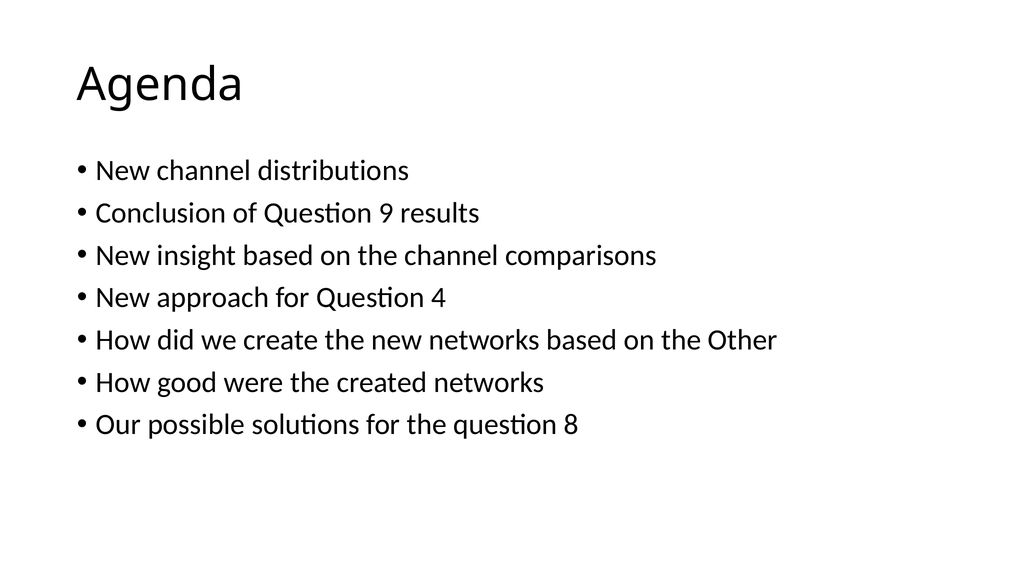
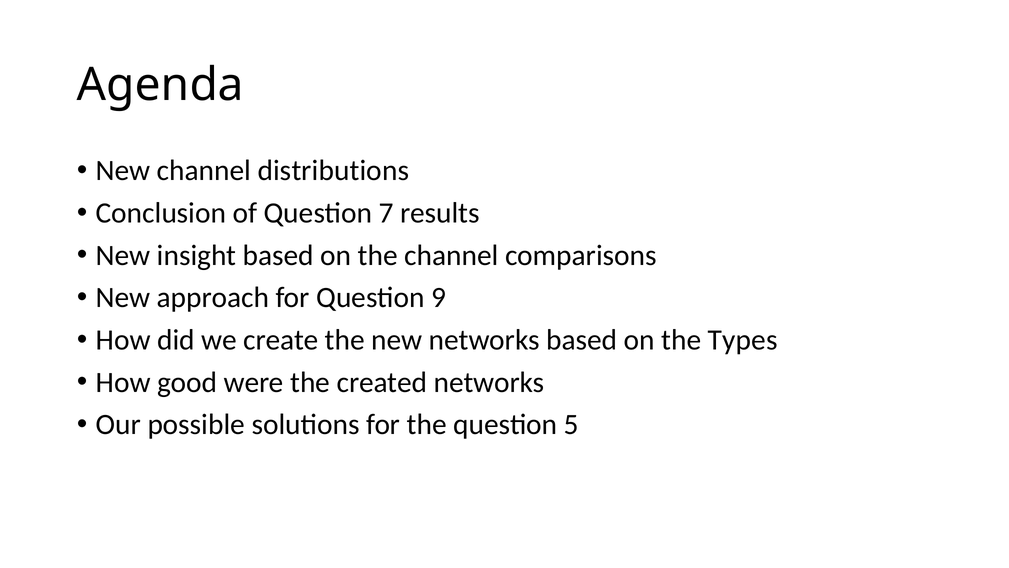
9: 9 -> 7
4: 4 -> 9
Other: Other -> Types
8: 8 -> 5
